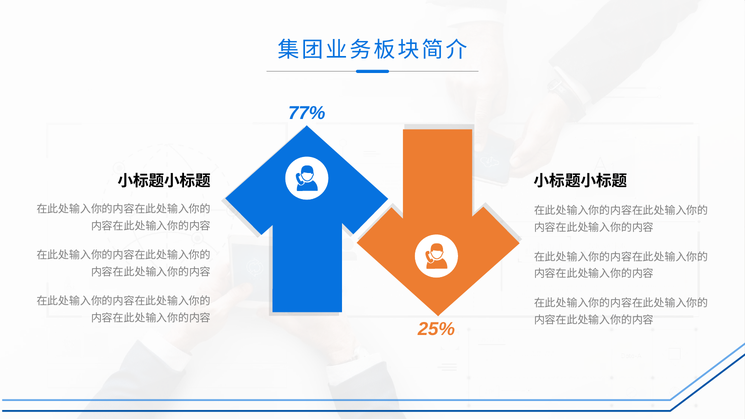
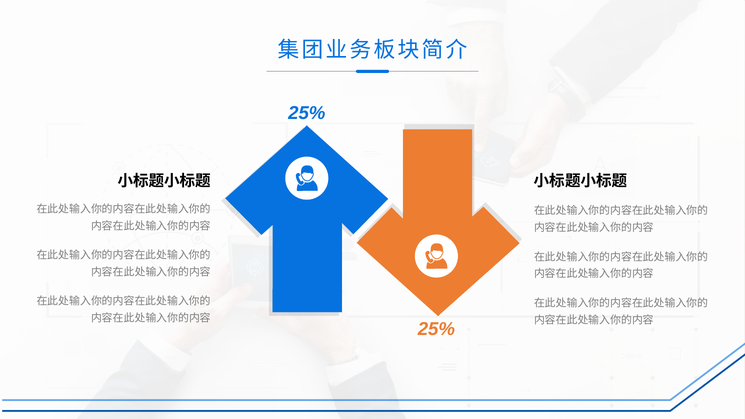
77% at (307, 113): 77% -> 25%
